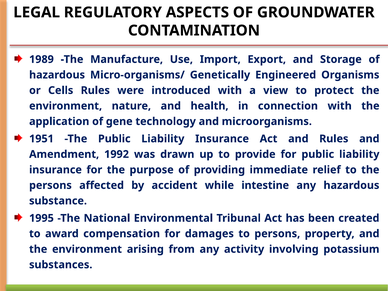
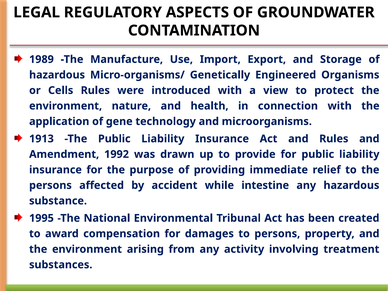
1951: 1951 -> 1913
potassium: potassium -> treatment
